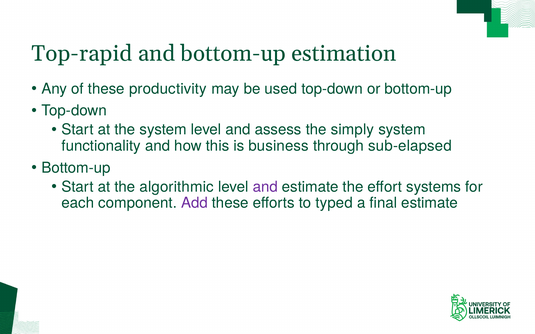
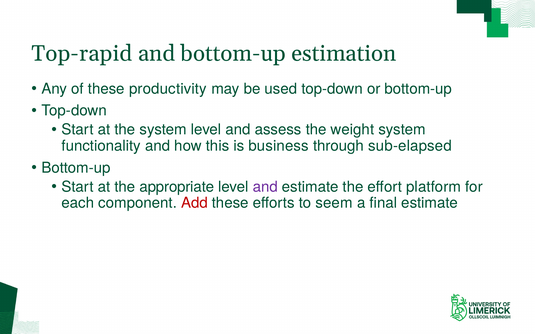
simply: simply -> weight
algorithmic: algorithmic -> appropriate
systems: systems -> platform
Add colour: purple -> red
typed: typed -> seem
